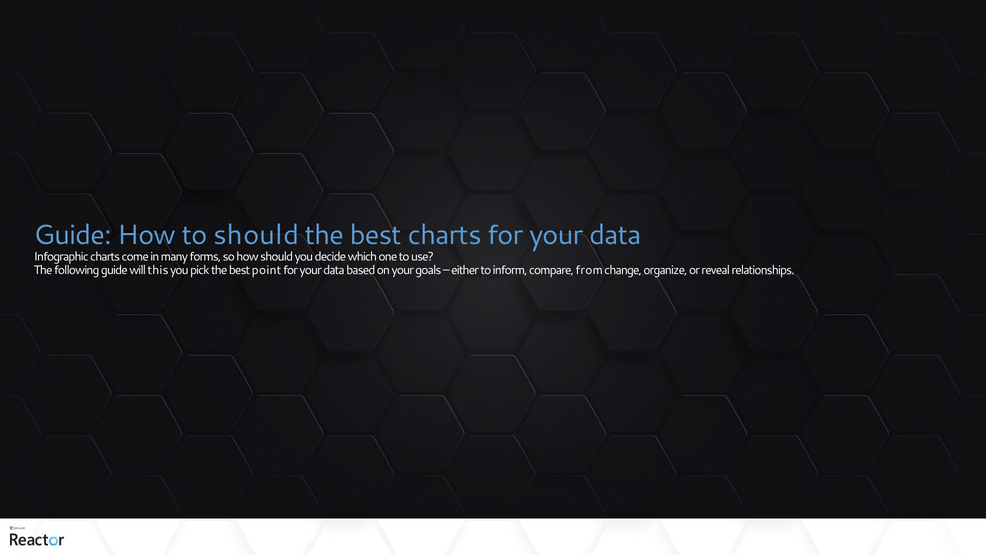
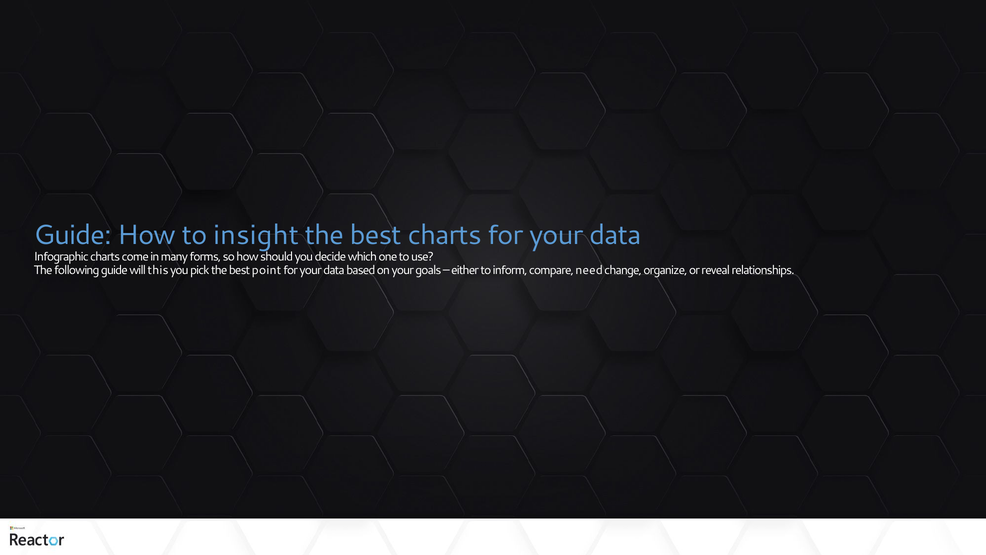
to should: should -> insight
from: from -> need
